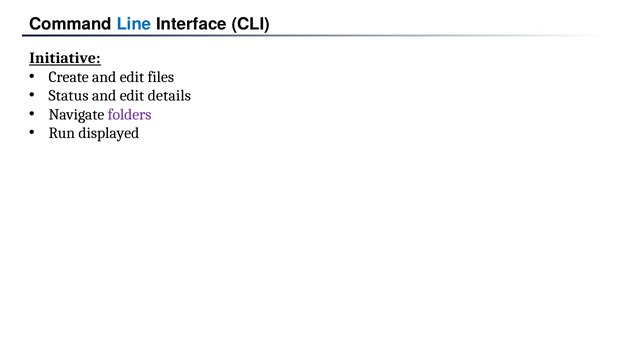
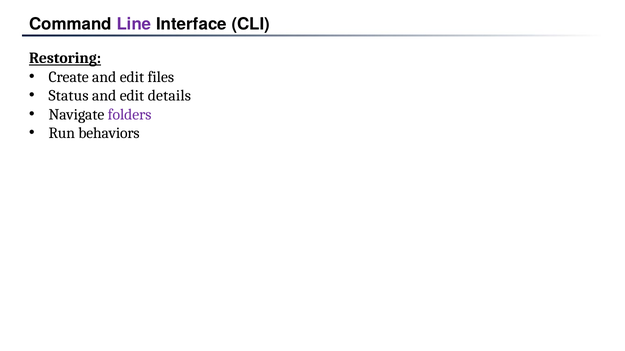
Line colour: blue -> purple
Initiative: Initiative -> Restoring
displayed: displayed -> behaviors
